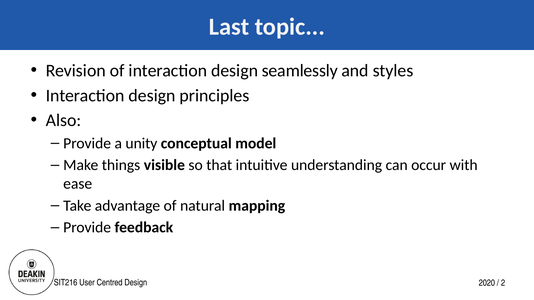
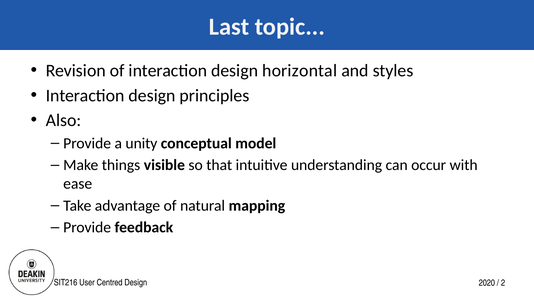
seamlessly: seamlessly -> horizontal
